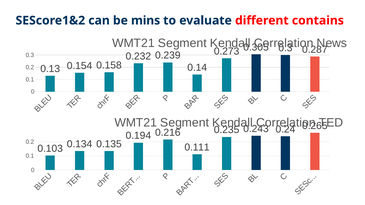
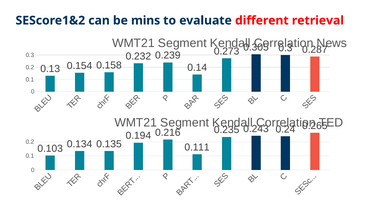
contains: contains -> retrieval
